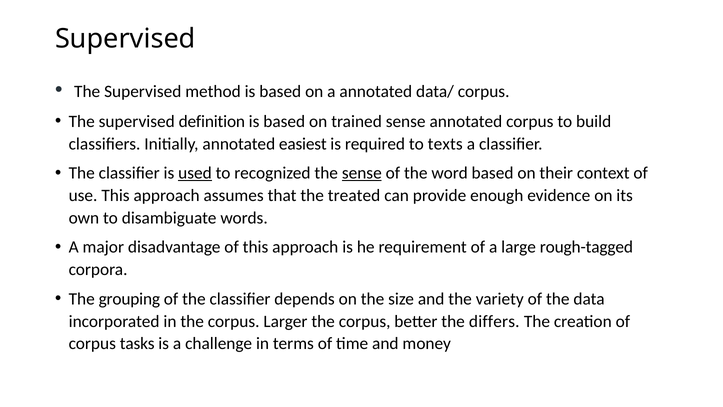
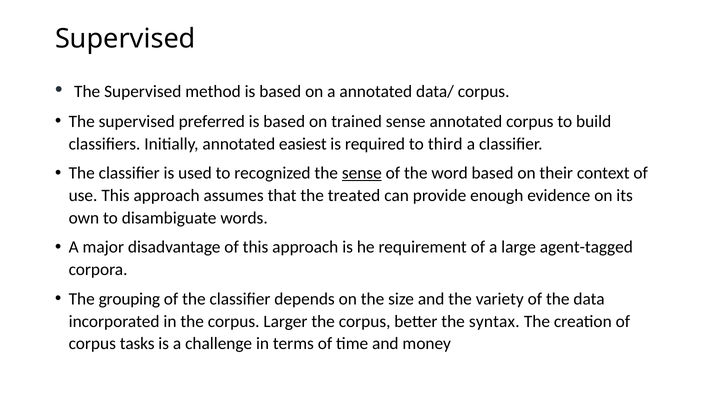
definition: definition -> preferred
texts: texts -> third
used underline: present -> none
rough-tagged: rough-tagged -> agent-tagged
differs: differs -> syntax
